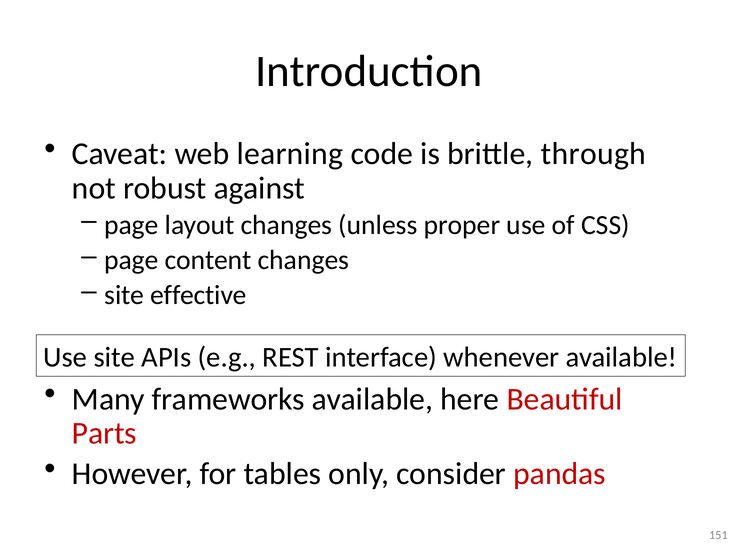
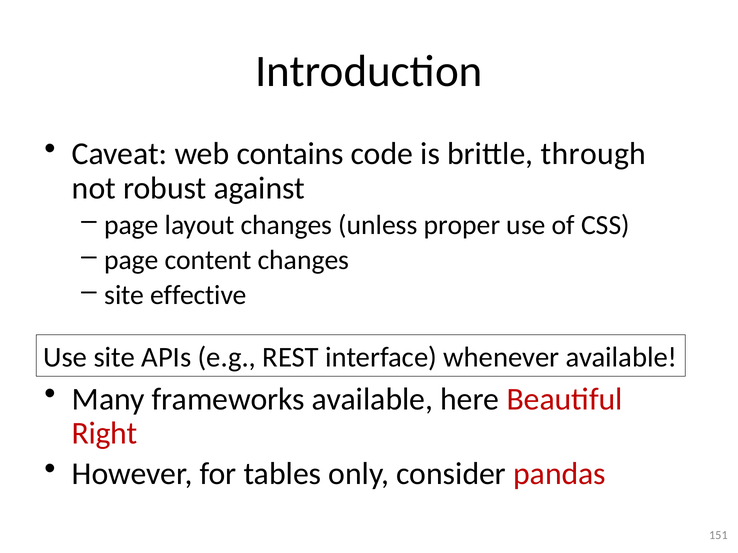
learning: learning -> contains
Parts: Parts -> Right
